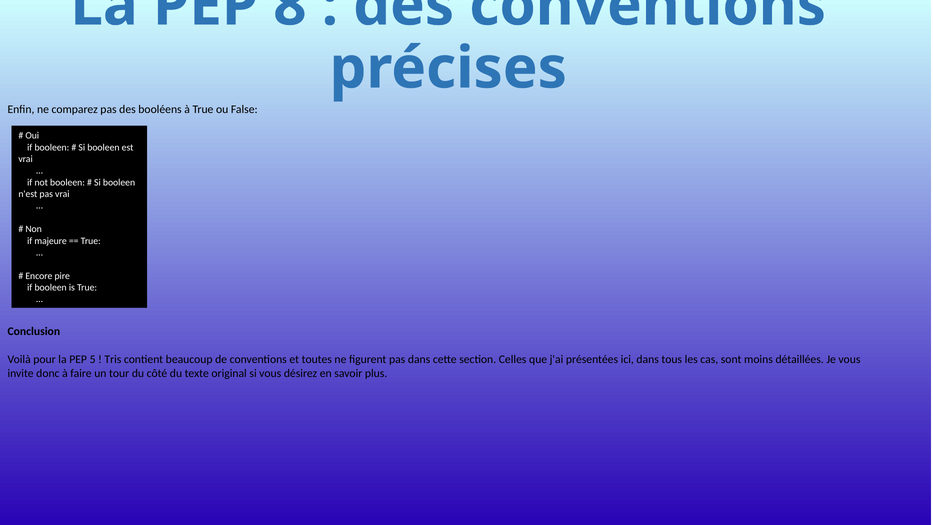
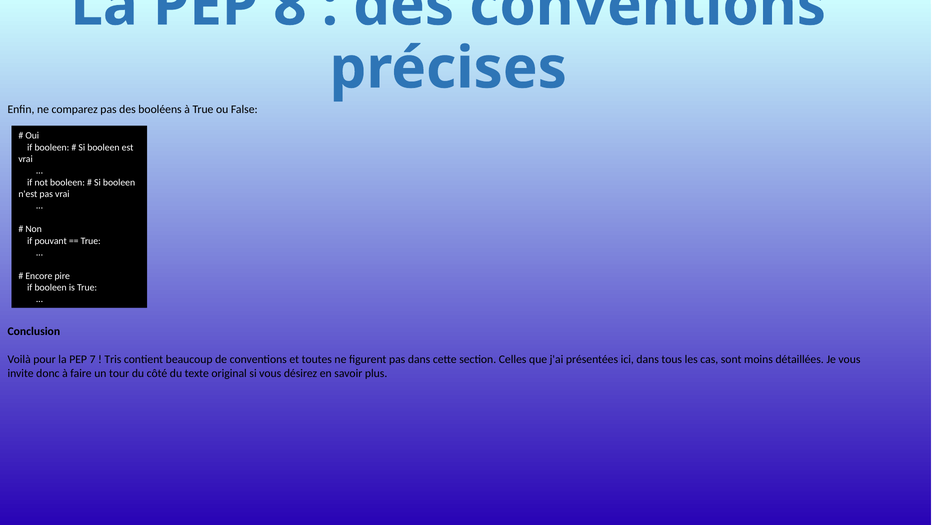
majeure: majeure -> pouvant
5: 5 -> 7
